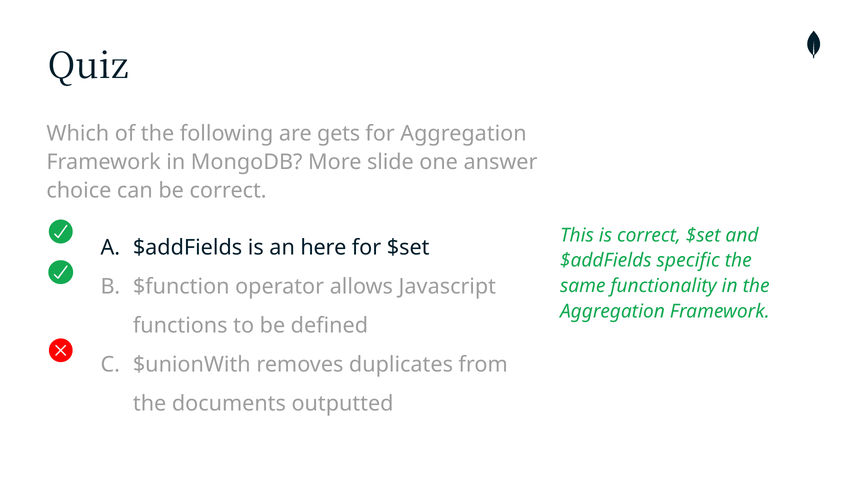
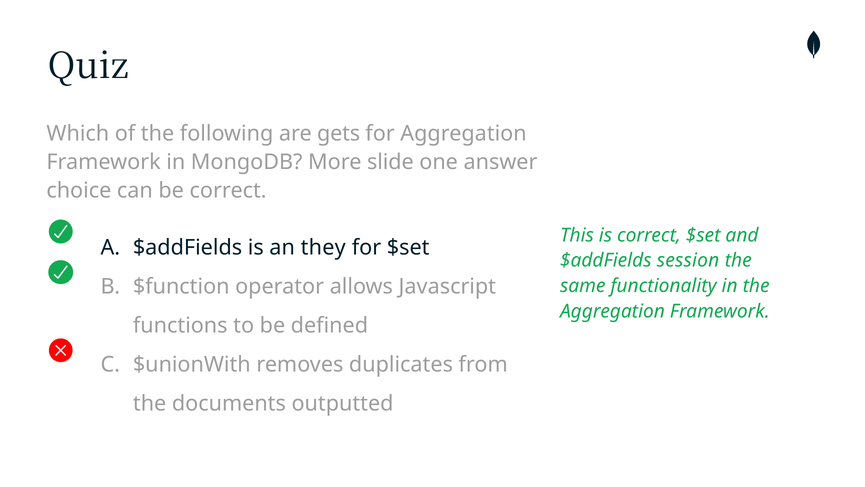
here: here -> they
specific: specific -> session
